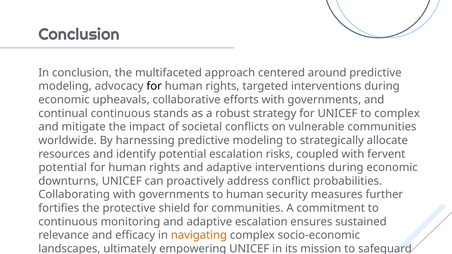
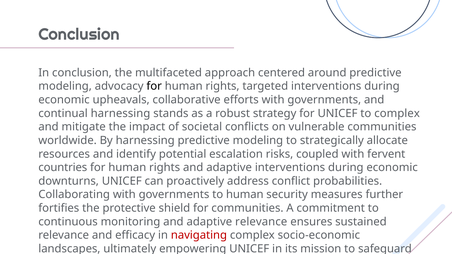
continual continuous: continuous -> harnessing
potential at (63, 168): potential -> countries
adaptive escalation: escalation -> relevance
navigating colour: orange -> red
